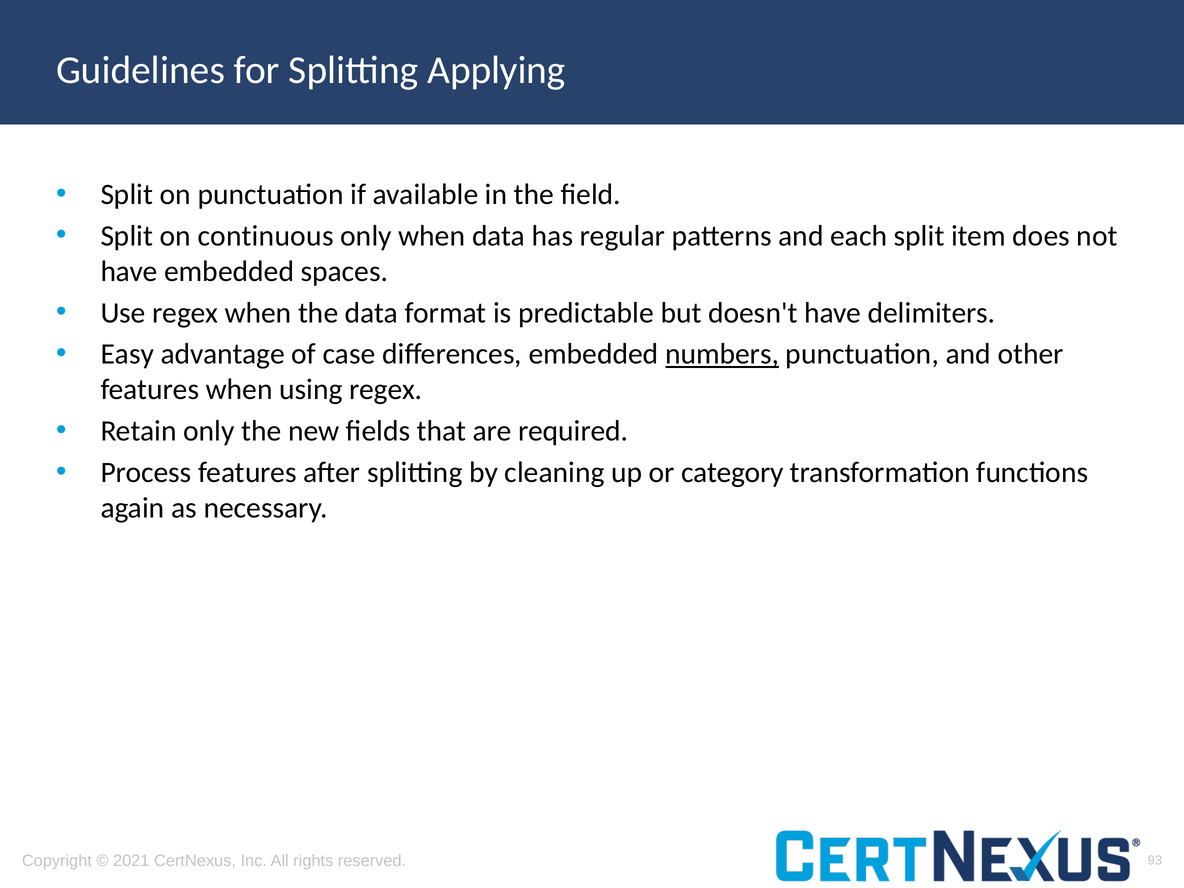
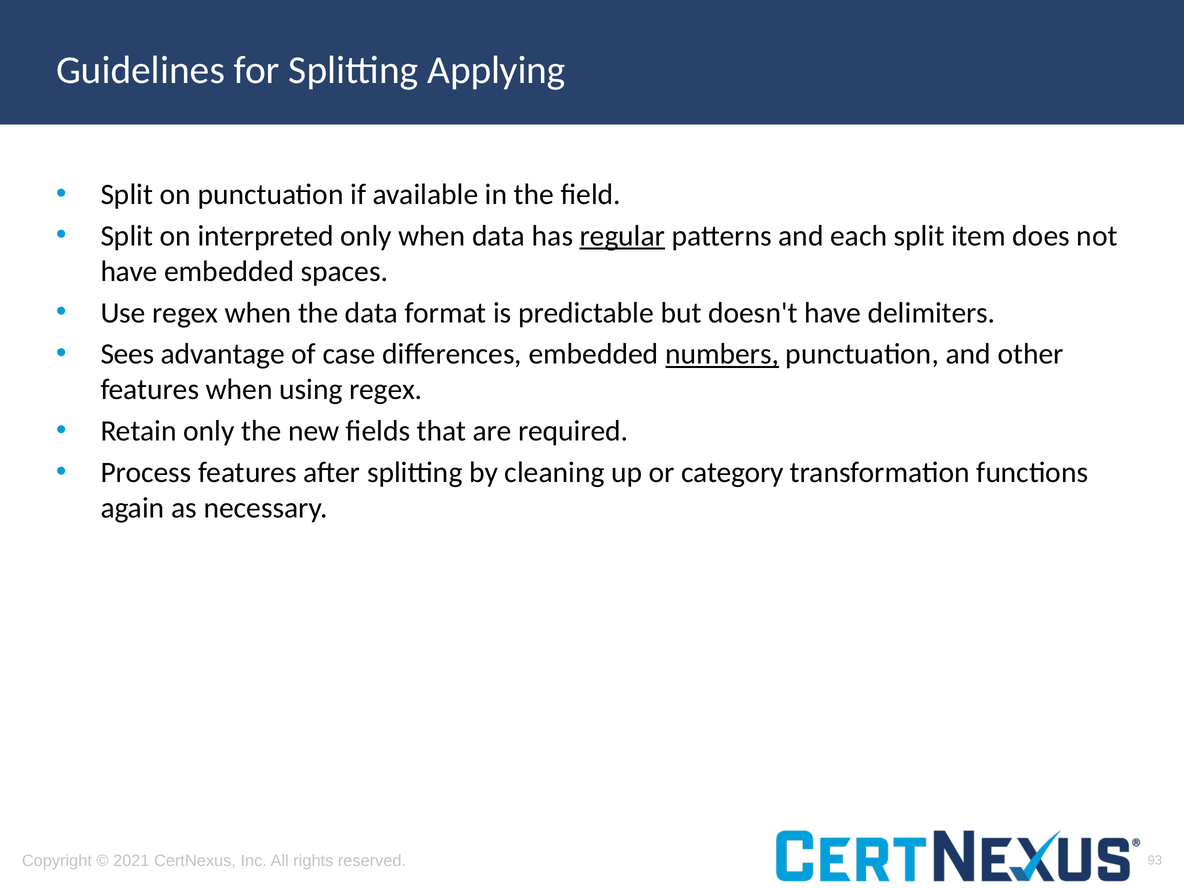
continuous: continuous -> interpreted
regular underline: none -> present
Easy: Easy -> Sees
